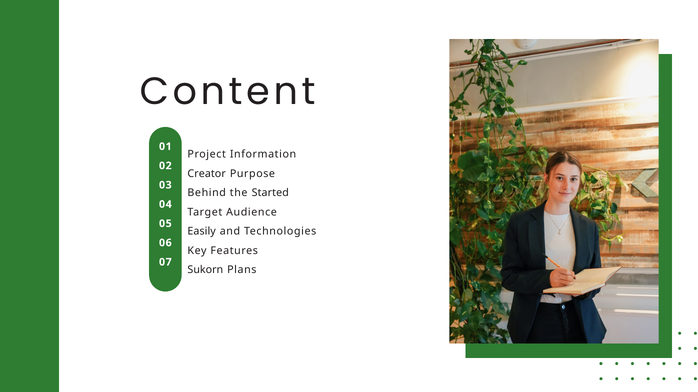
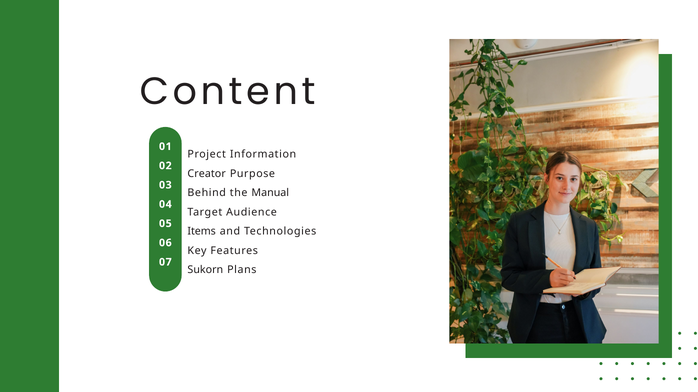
Started: Started -> Manual
Easily: Easily -> Items
